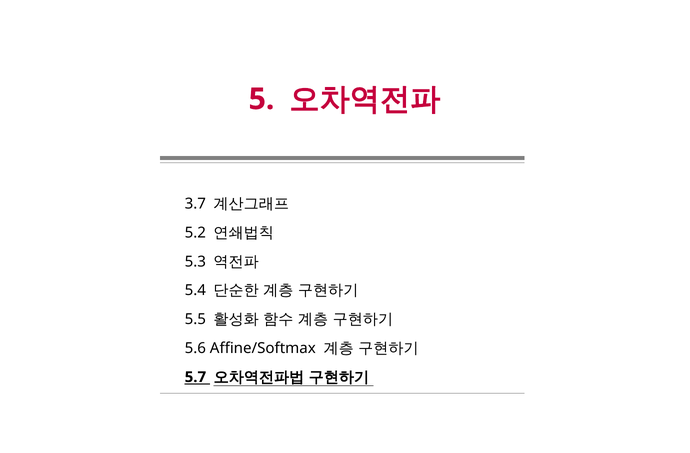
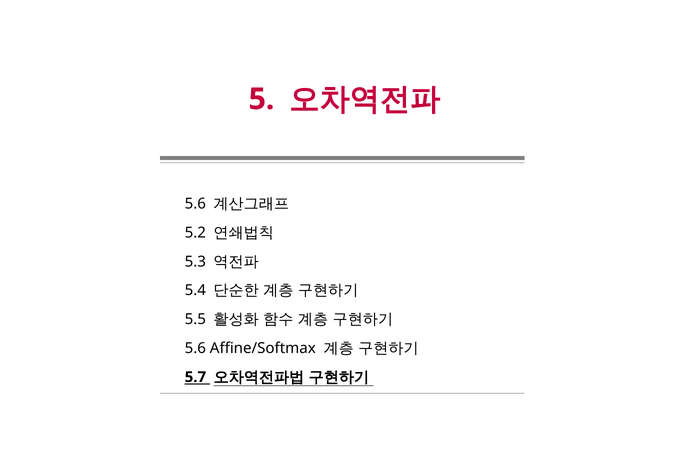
3.7 at (195, 204): 3.7 -> 5.6
